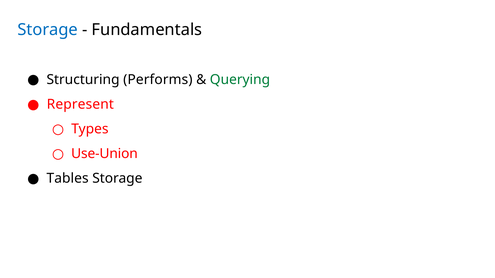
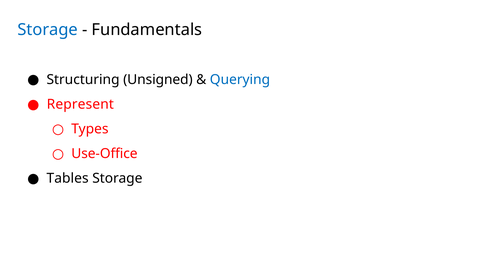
Performs: Performs -> Unsigned
Querying colour: green -> blue
Use-Union: Use-Union -> Use-Office
